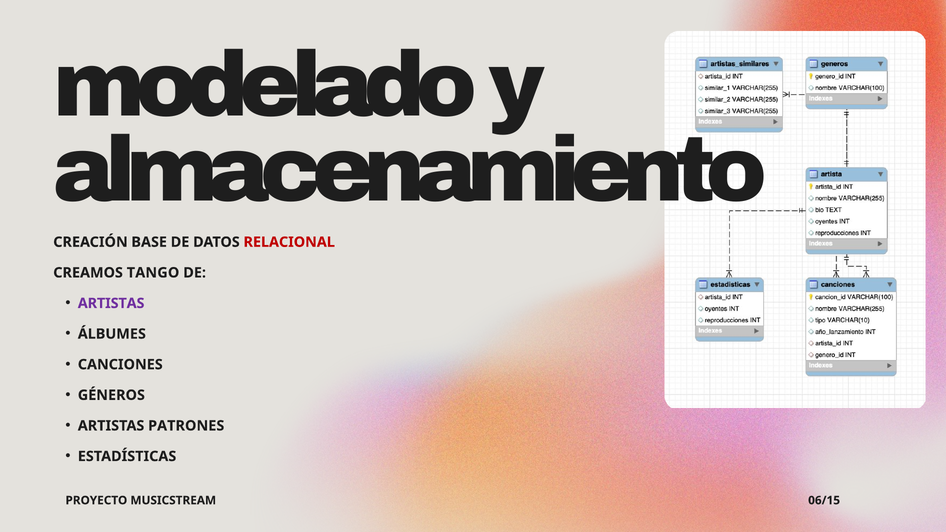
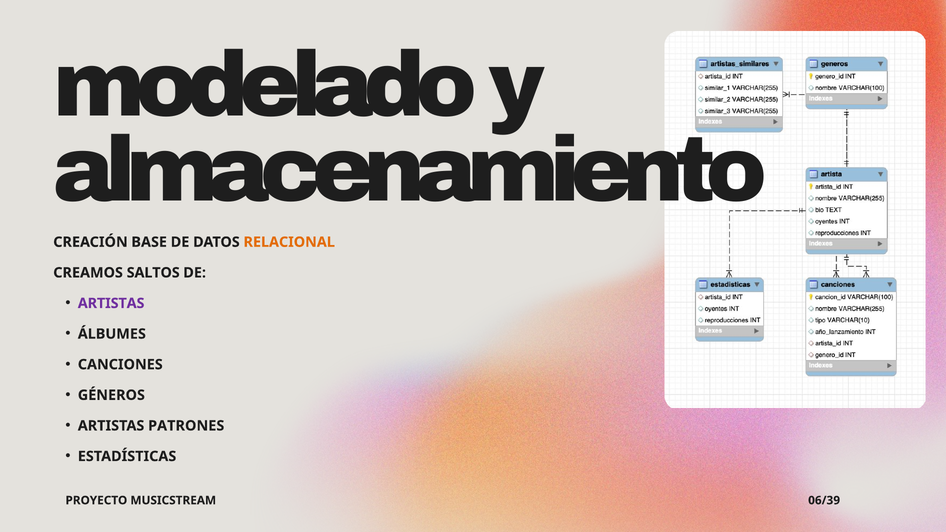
RELACIONAL colour: red -> orange
TANGO: TANGO -> SALTOS
06/15: 06/15 -> 06/39
